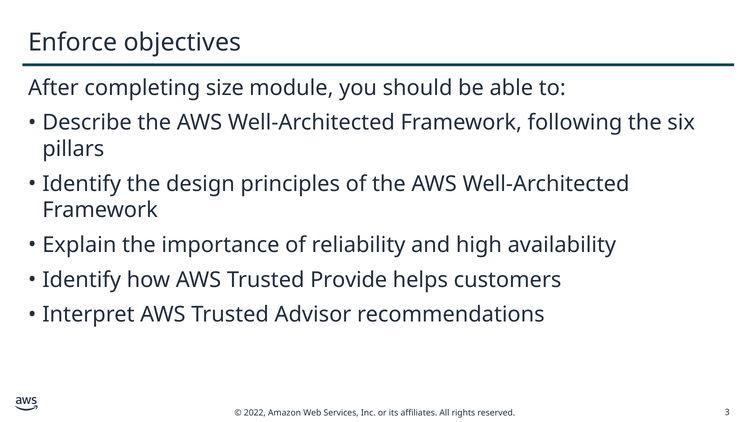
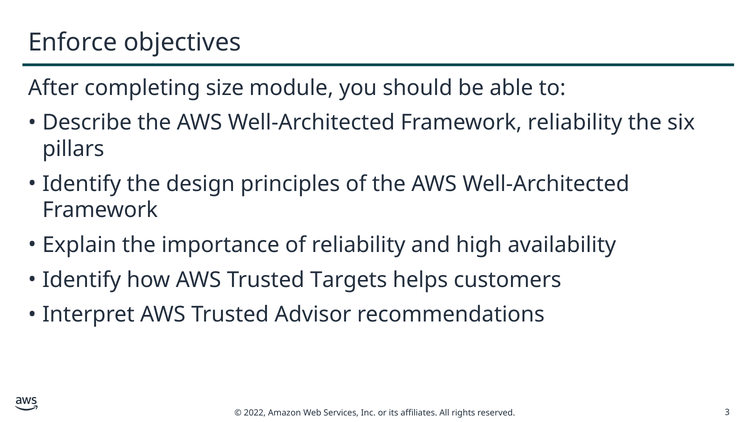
Framework following: following -> reliability
Provide: Provide -> Targets
